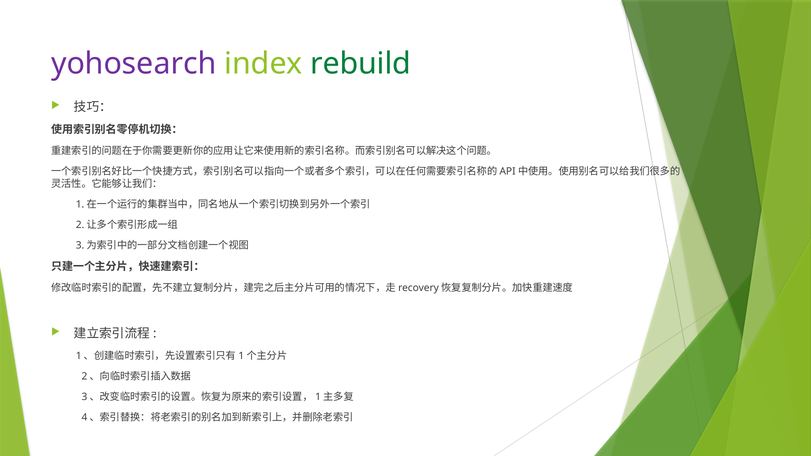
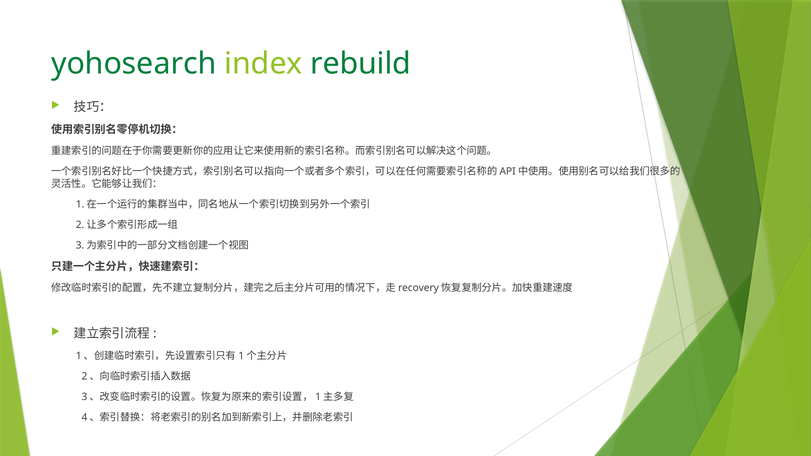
yohosearch colour: purple -> green
